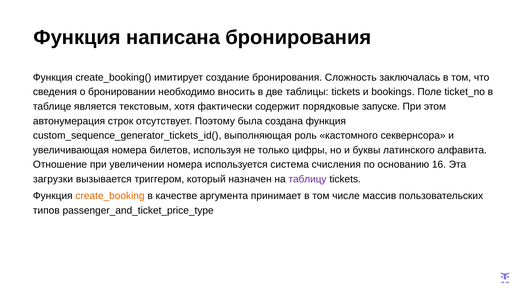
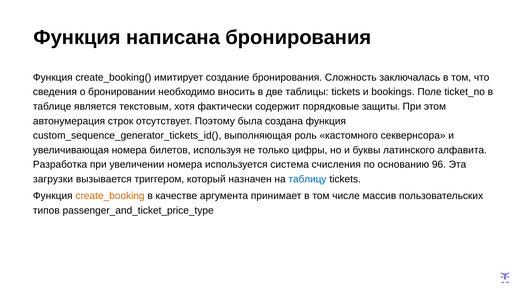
запуске: запуске -> защиты
Отношение: Отношение -> Разработка
16: 16 -> 96
таблицу colour: purple -> blue
